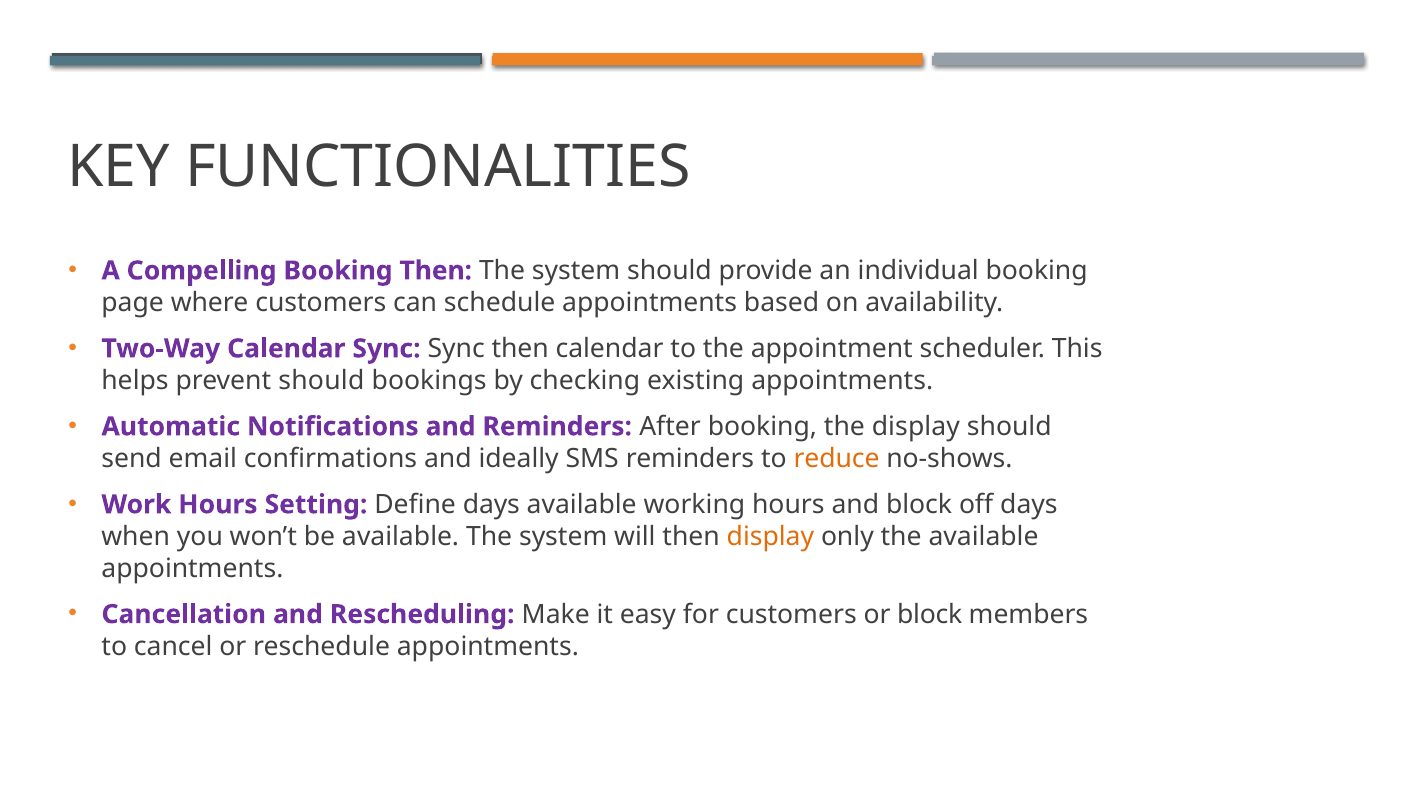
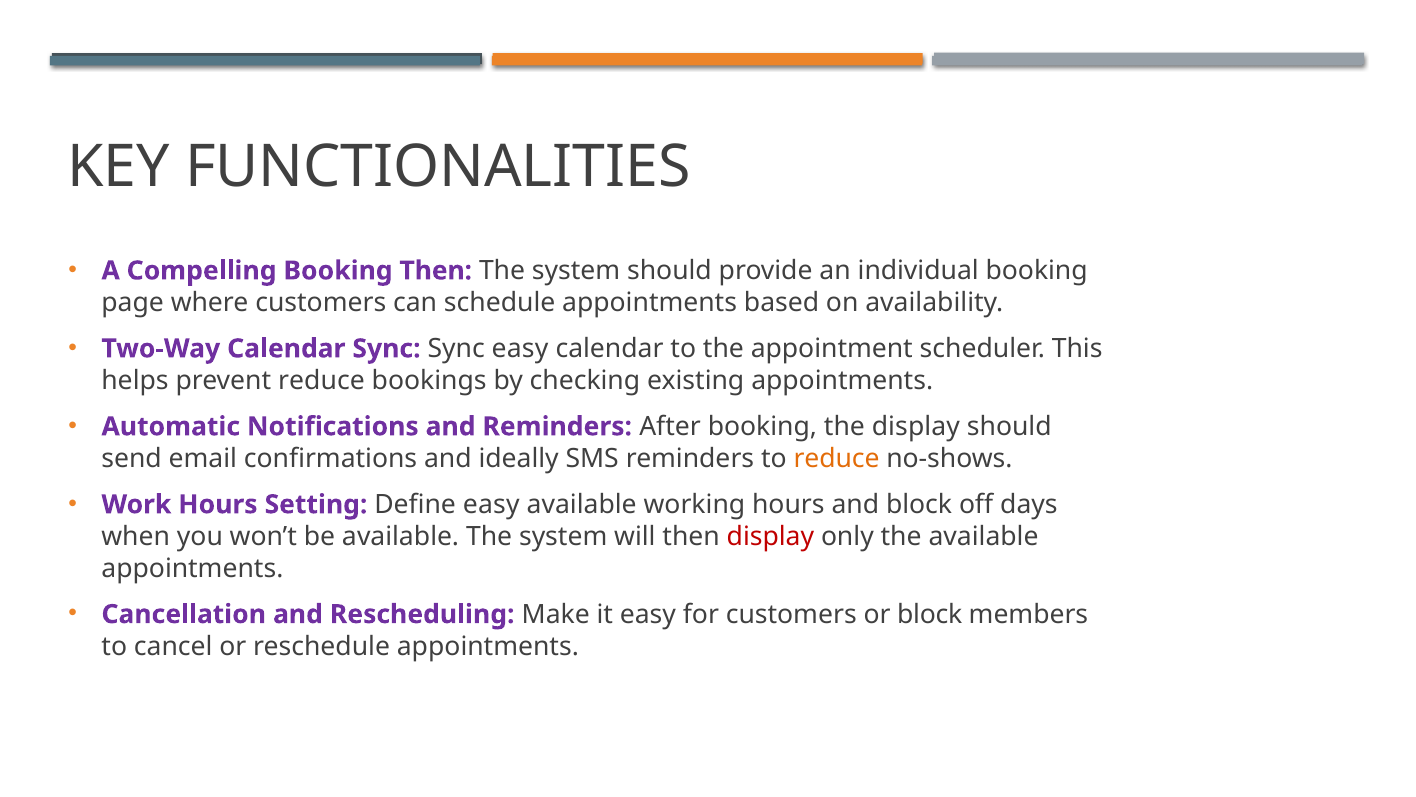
Sync then: then -> easy
prevent should: should -> reduce
Define days: days -> easy
display at (770, 536) colour: orange -> red
